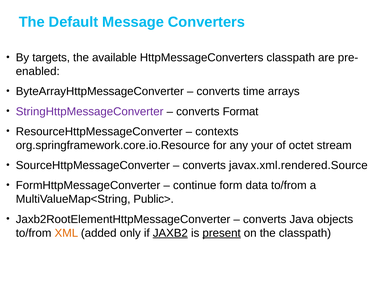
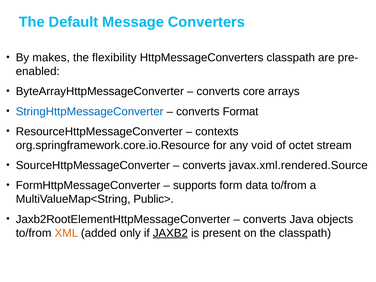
targets: targets -> makes
available: available -> flexibility
time: time -> core
StringHttpMessageConverter colour: purple -> blue
your: your -> void
continue: continue -> supports
present underline: present -> none
